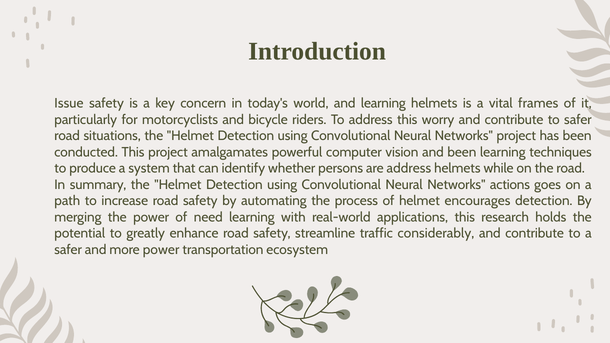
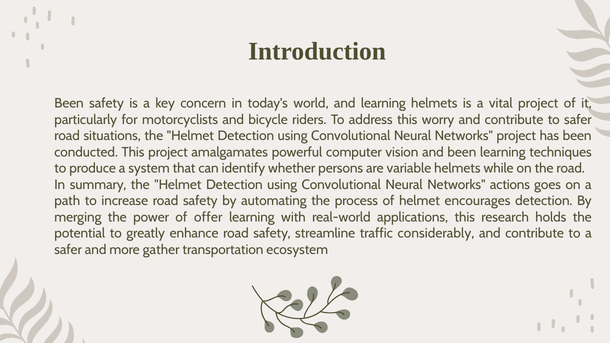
Issue at (69, 103): Issue -> Been
vital frames: frames -> project
are address: address -> variable
need: need -> offer
more power: power -> gather
